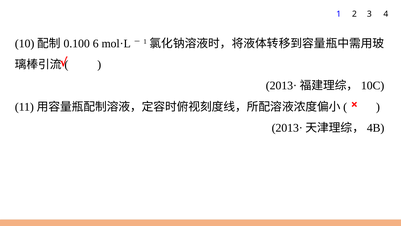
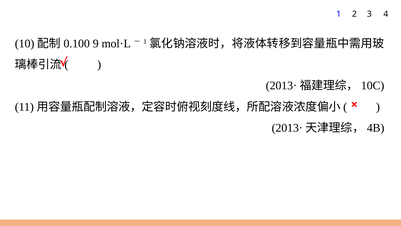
6: 6 -> 9
